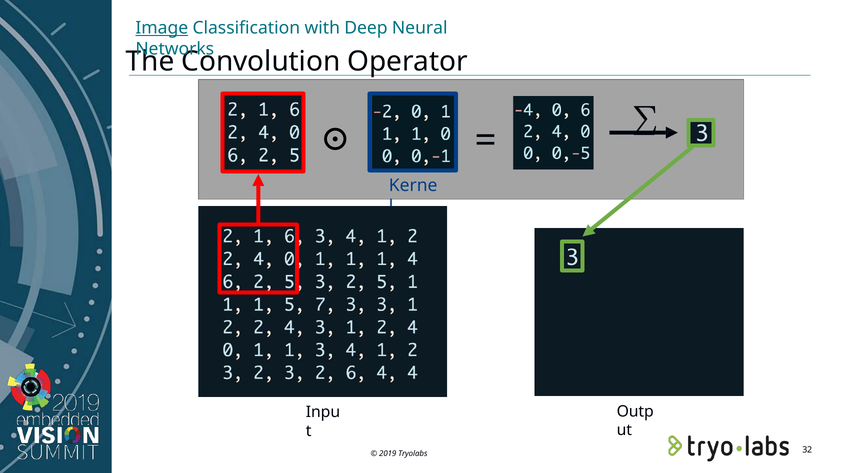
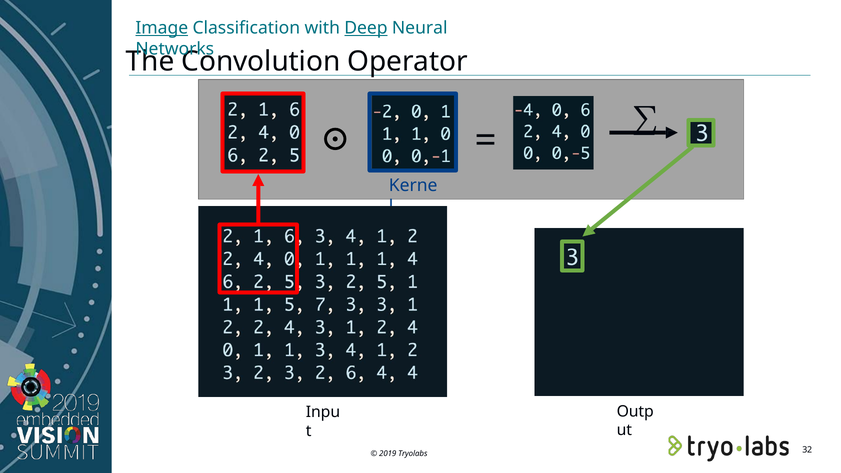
Deep underline: none -> present
